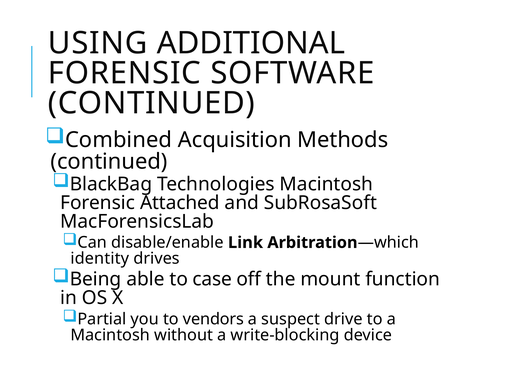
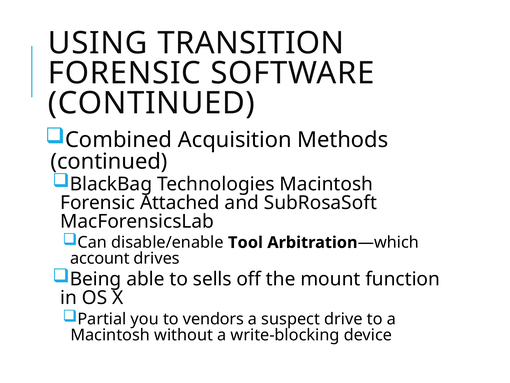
ADDITIONAL: ADDITIONAL -> TRANSITION
Link: Link -> Tool
identity: identity -> account
case: case -> sells
